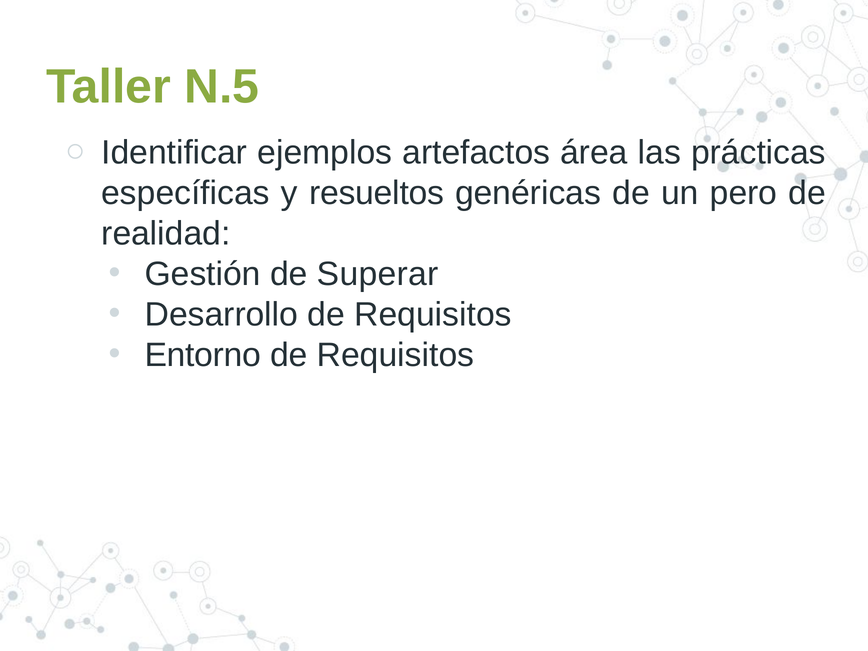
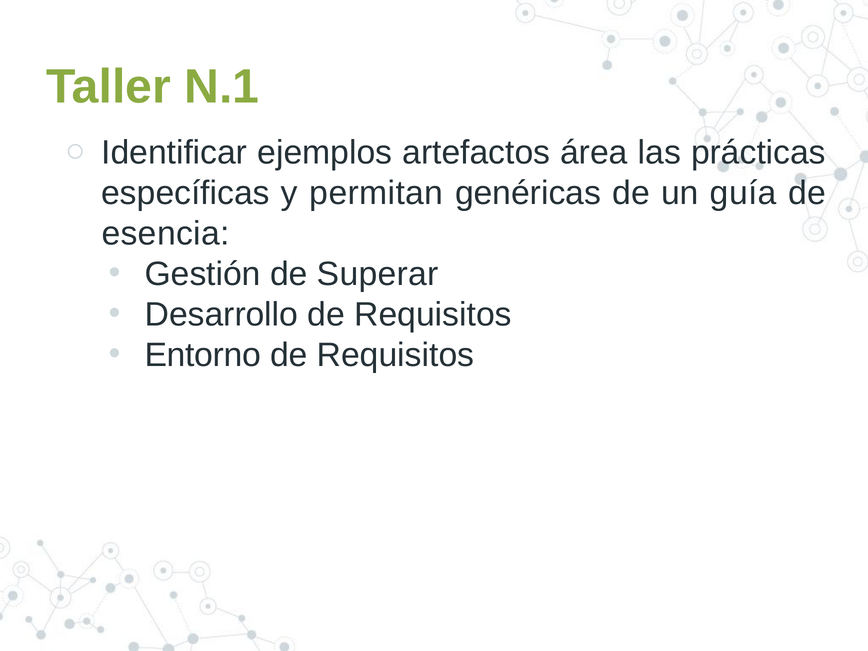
N.5: N.5 -> N.1
resueltos: resueltos -> permitan
pero: pero -> guía
realidad: realidad -> esencia
